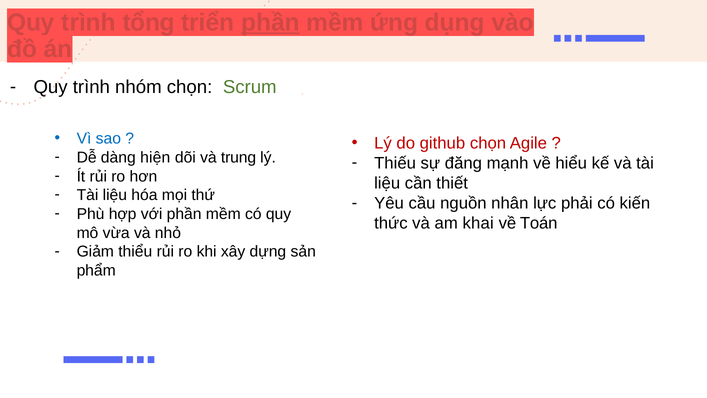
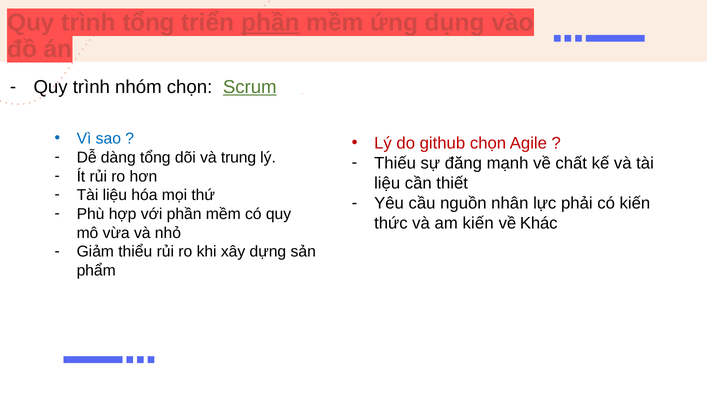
Scrum underline: none -> present
dàng hiện: hiện -> tổng
hiểu: hiểu -> chất
am khai: khai -> kiến
Toán: Toán -> Khác
